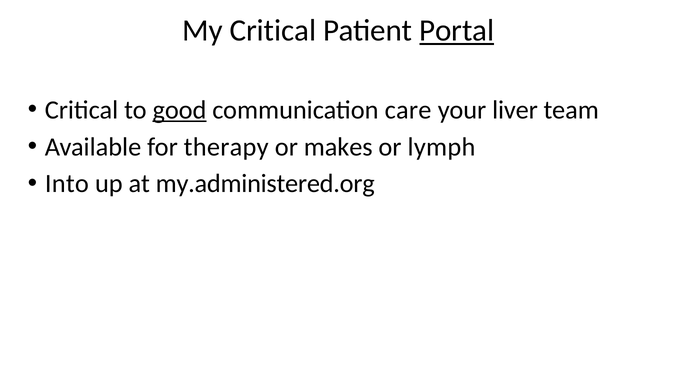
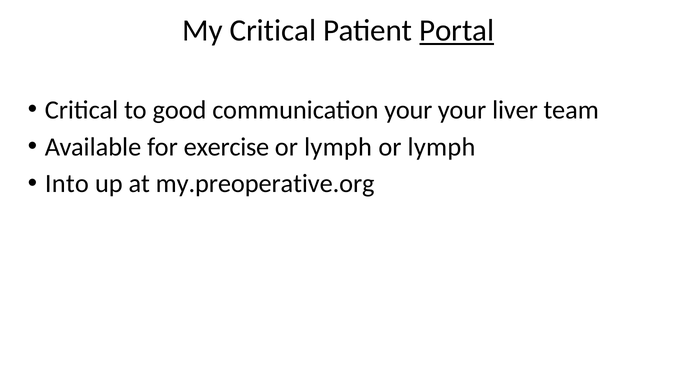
good underline: present -> none
communication care: care -> your
therapy: therapy -> exercise
makes at (338, 147): makes -> lymph
my.administered.org: my.administered.org -> my.preoperative.org
